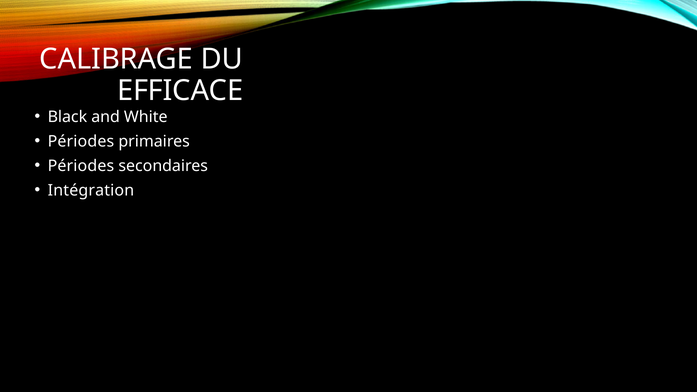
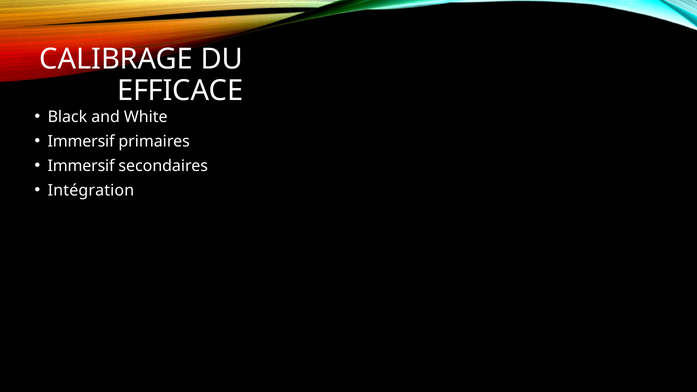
Périodes at (81, 141): Périodes -> Immersif
Périodes at (81, 166): Périodes -> Immersif
